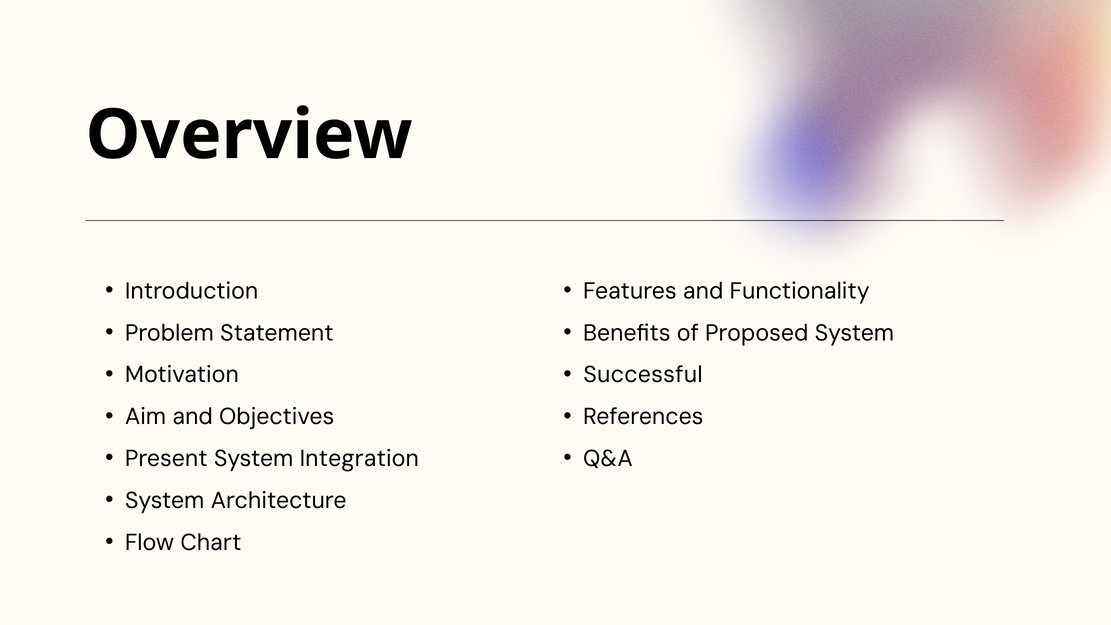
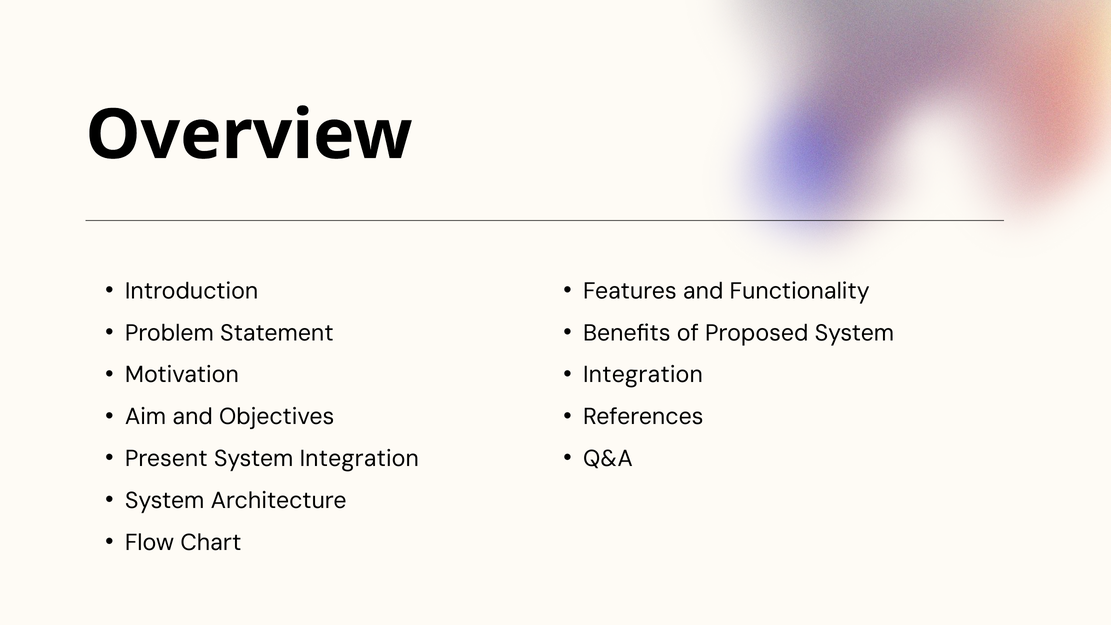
Successful at (643, 375): Successful -> Integration
